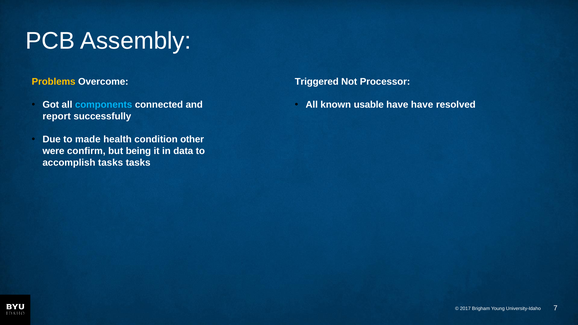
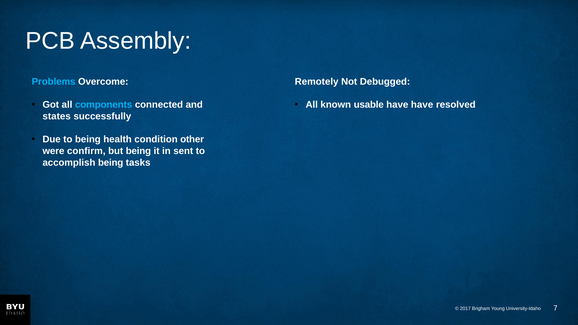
Problems colour: yellow -> light blue
Triggered: Triggered -> Remotely
Processor: Processor -> Debugged
report: report -> states
to made: made -> being
data: data -> sent
accomplish tasks: tasks -> being
